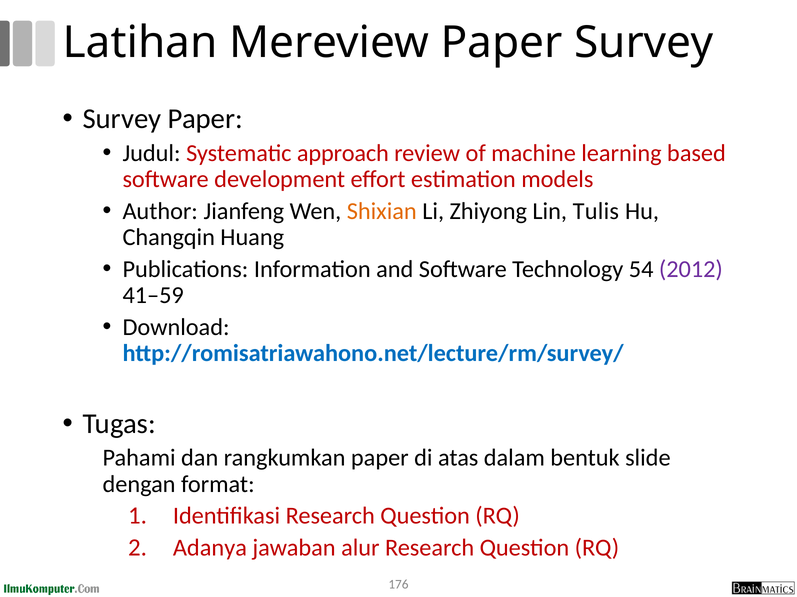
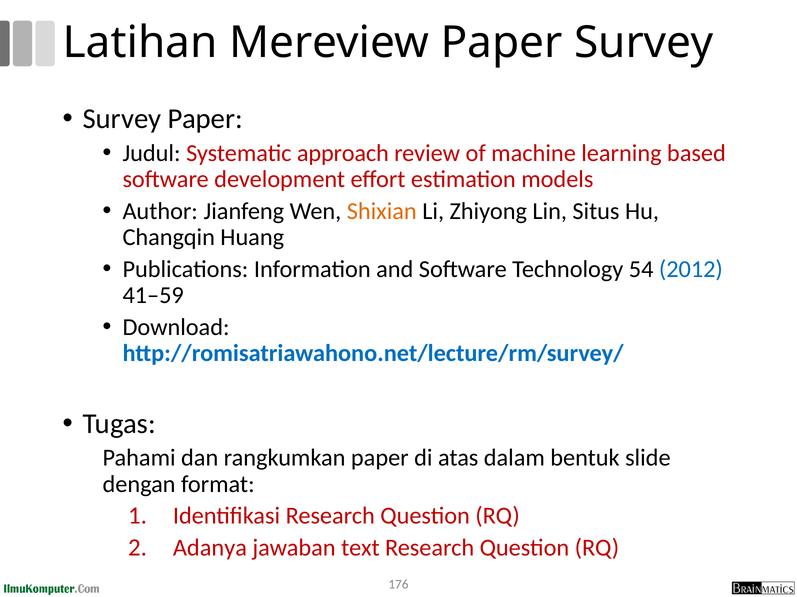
Tulis: Tulis -> Situs
2012 colour: purple -> blue
alur: alur -> text
